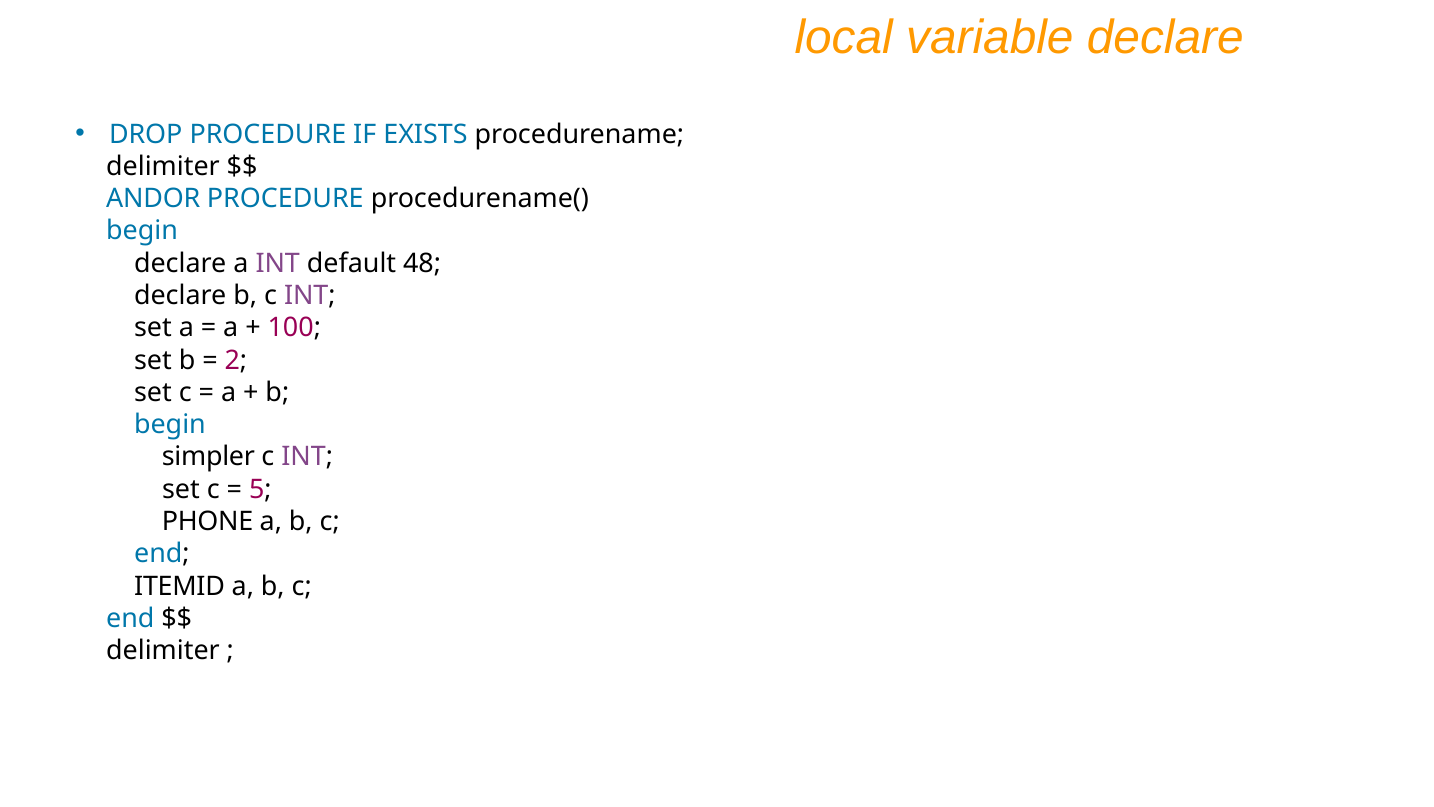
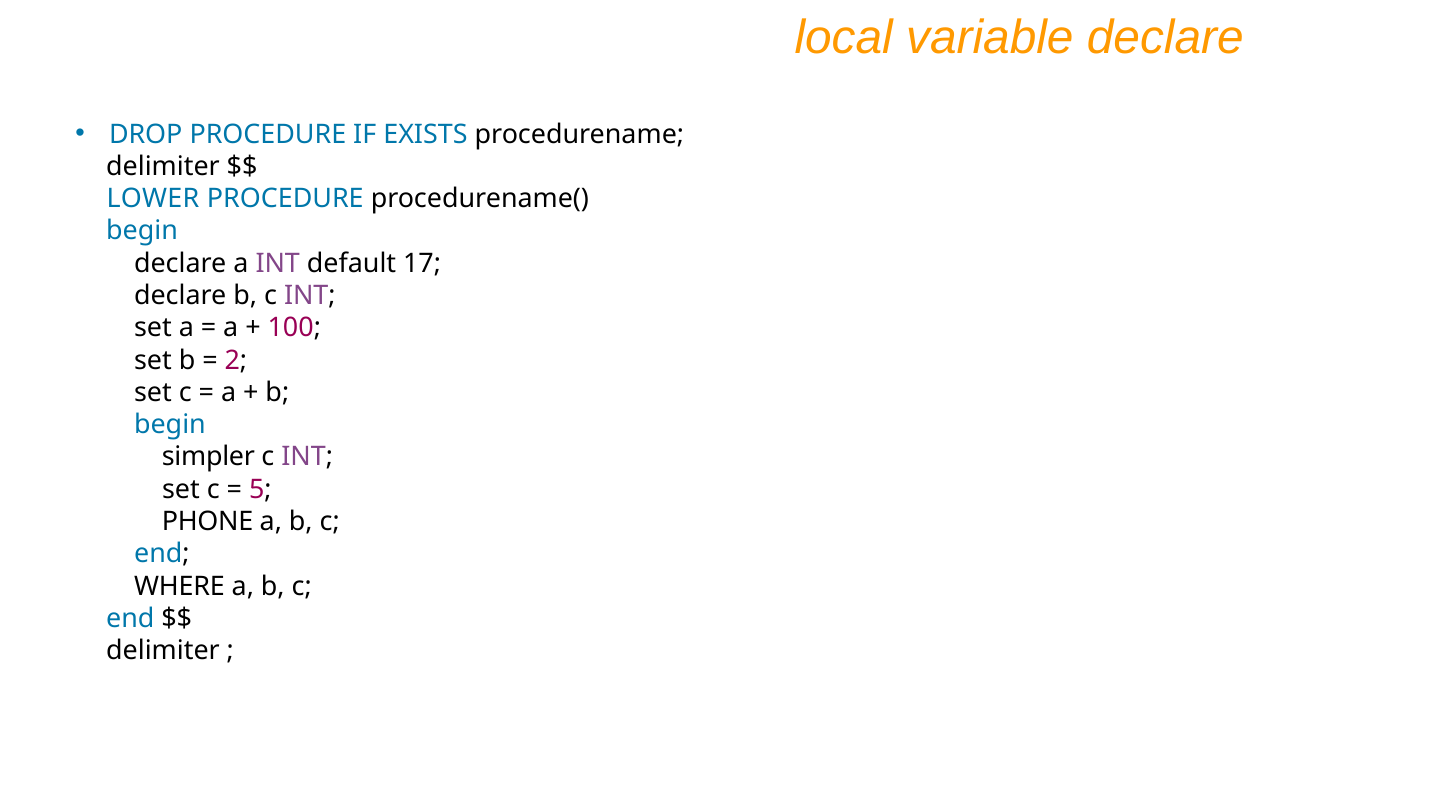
ANDOR: ANDOR -> LOWER
48: 48 -> 17
ITEMID: ITEMID -> WHERE
